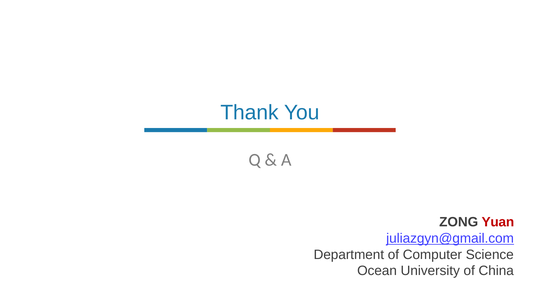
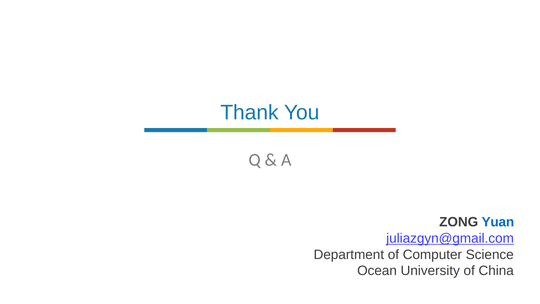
Yuan colour: red -> blue
